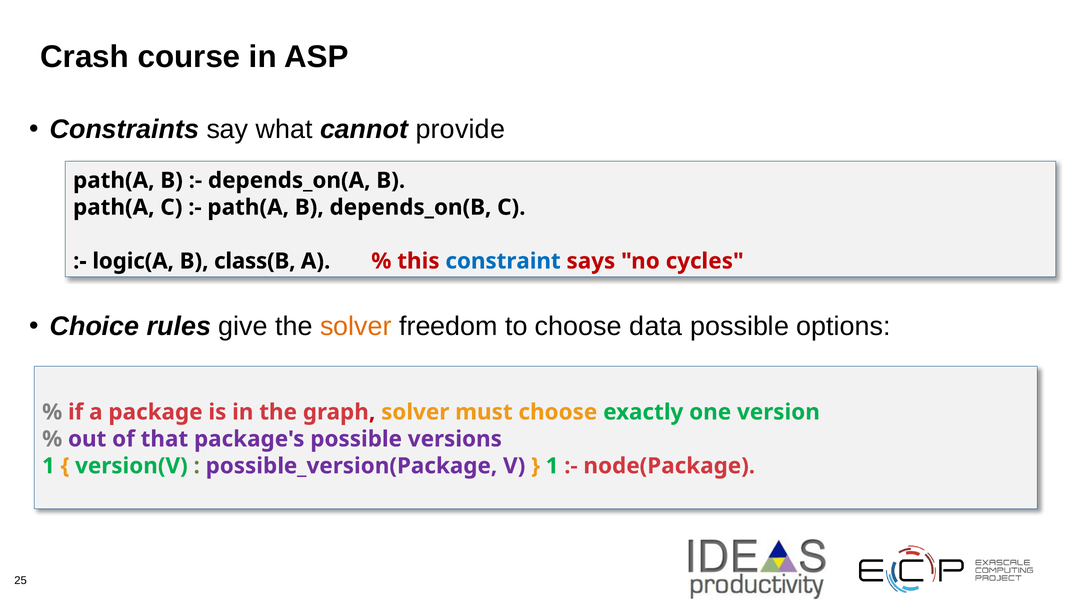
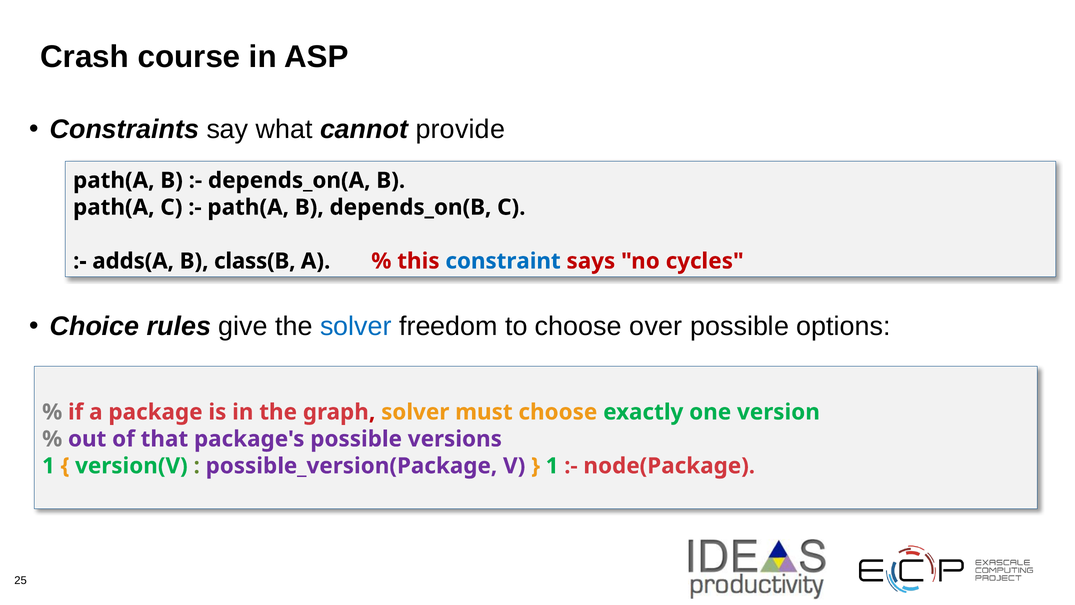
logic(A: logic(A -> adds(A
solver at (356, 326) colour: orange -> blue
data: data -> over
